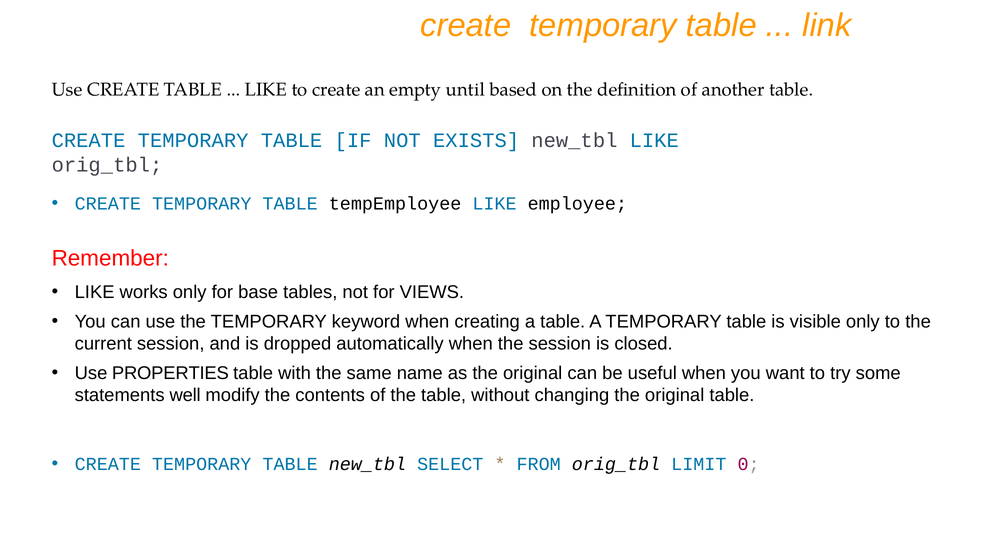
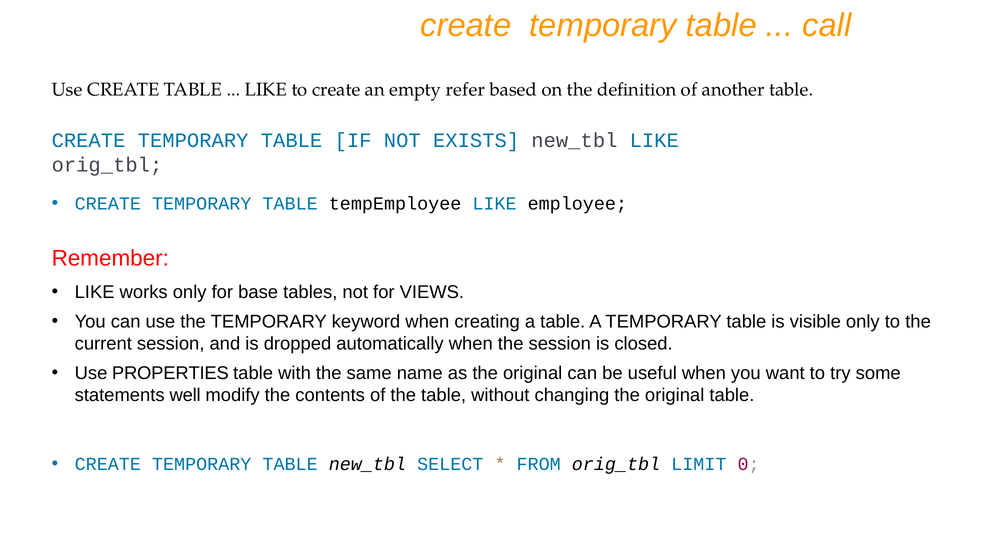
link: link -> call
until: until -> refer
